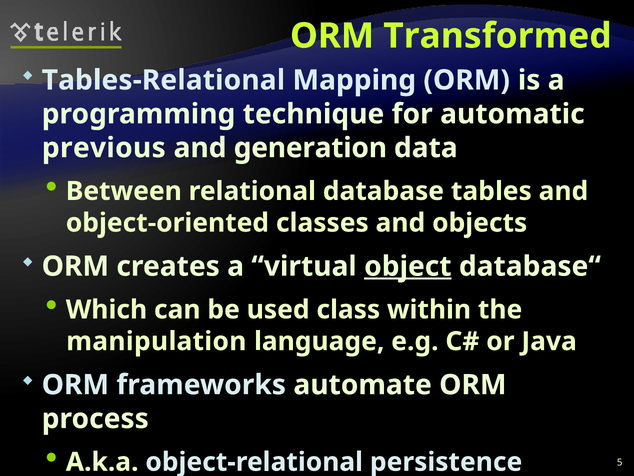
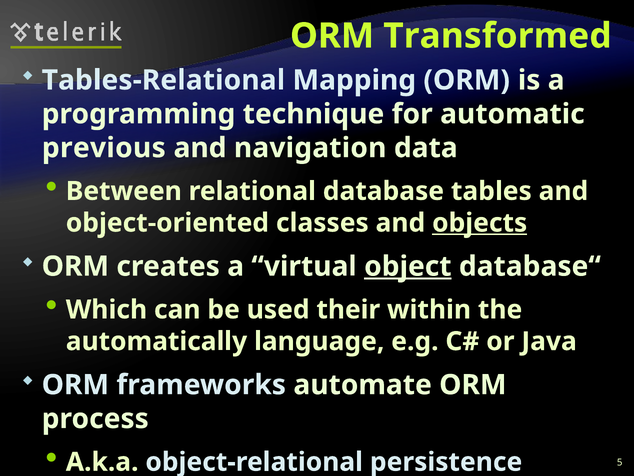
generation: generation -> navigation
objects underline: none -> present
class: class -> their
manipulation: manipulation -> automatically
